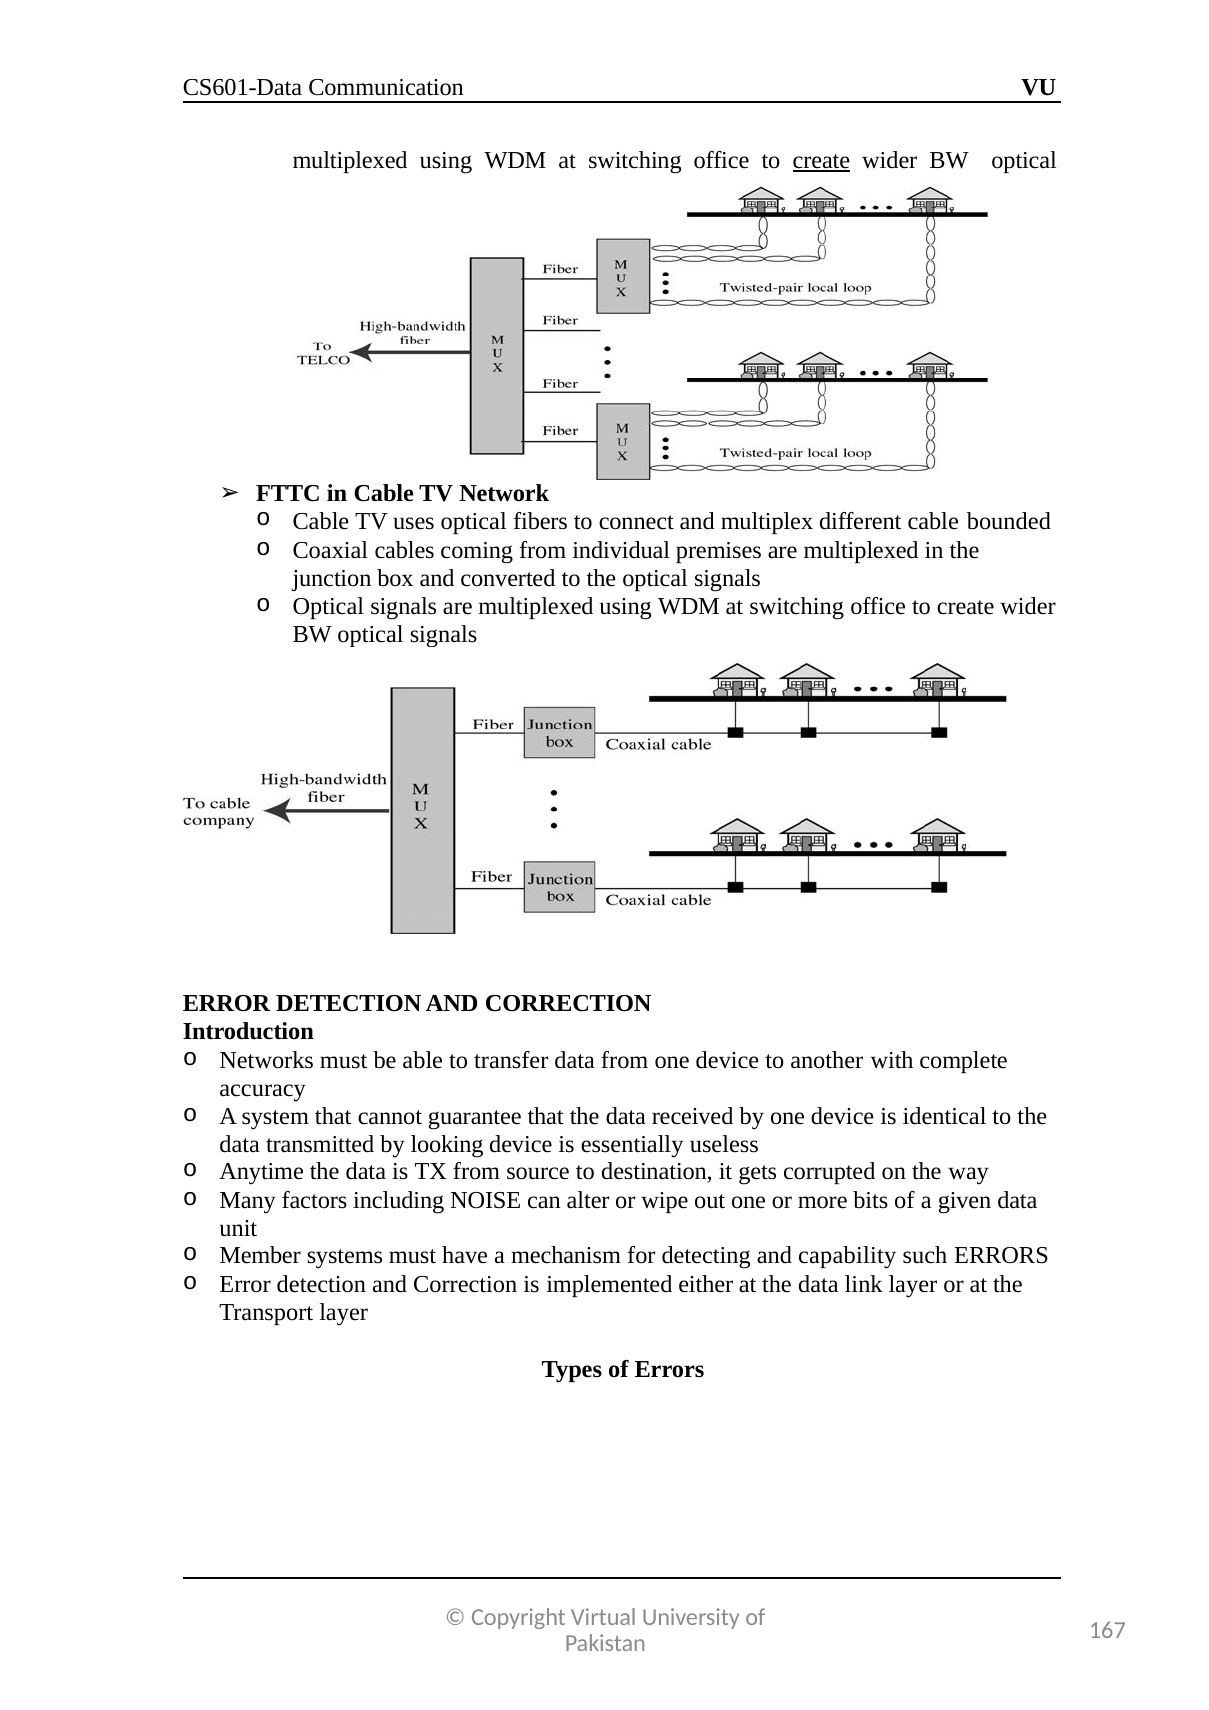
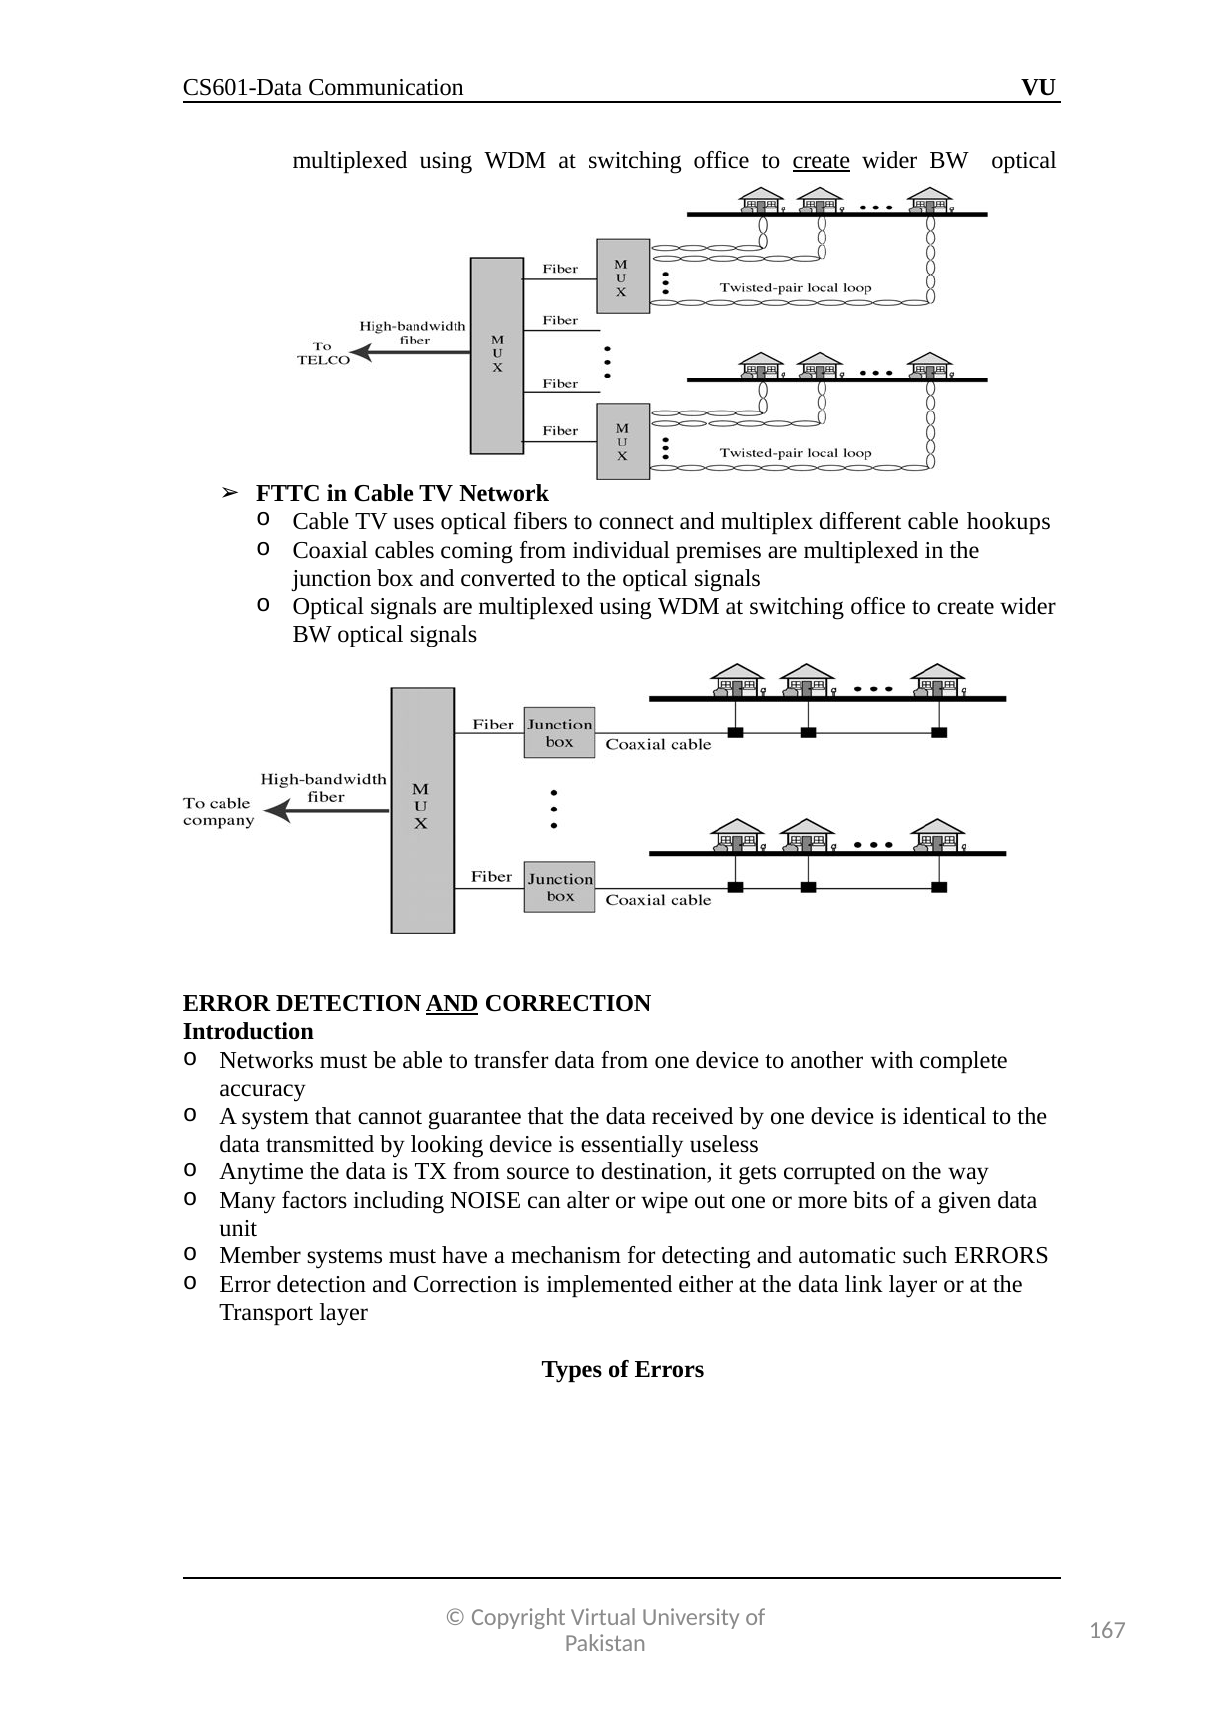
bounded: bounded -> hookups
AND at (452, 1004) underline: none -> present
capability: capability -> automatic
